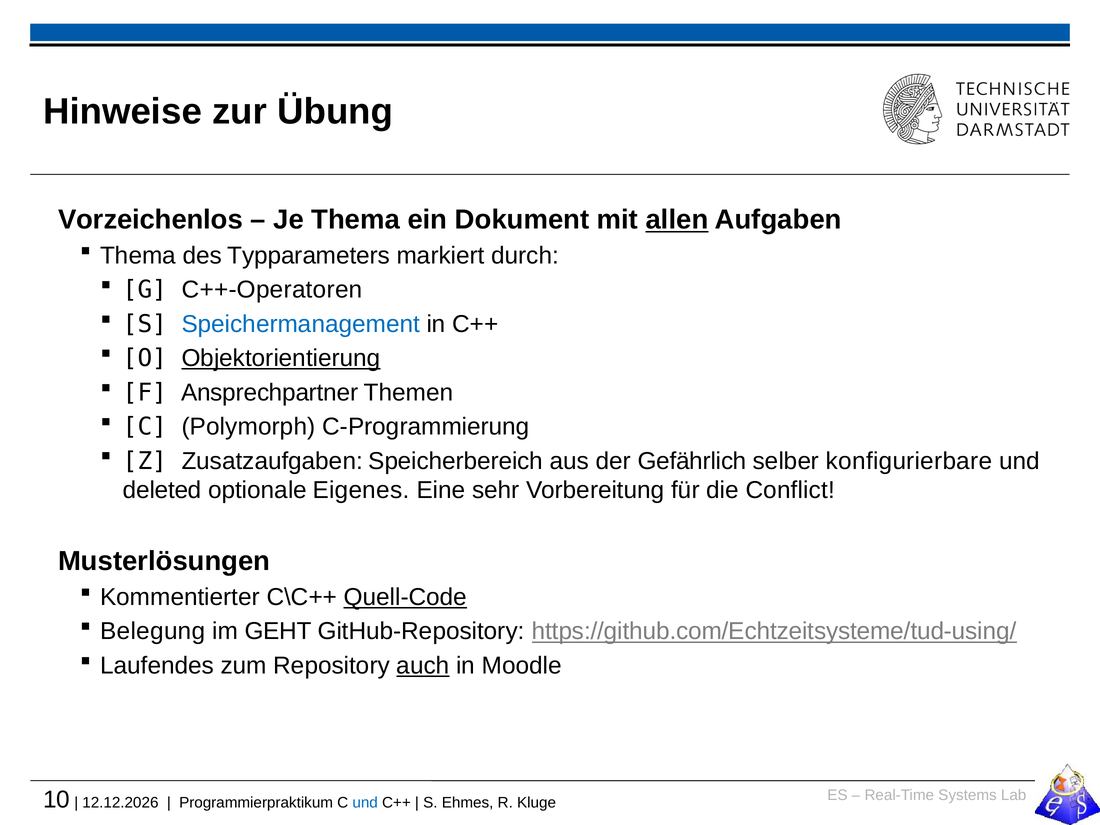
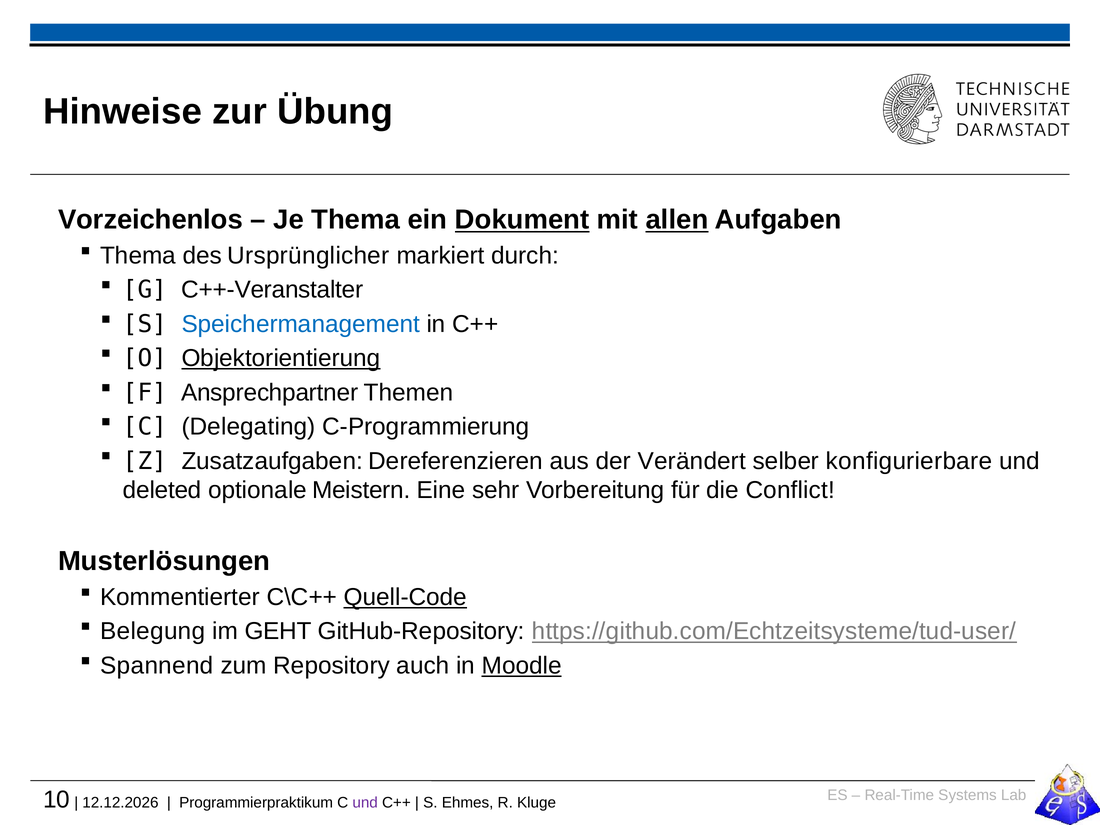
Dokument underline: none -> present
Typparameters: Typparameters -> Ursprünglicher
C++-Operatoren: C++-Operatoren -> C++-Veranstalter
Polymorph: Polymorph -> Delegating
Speicherbereich: Speicherbereich -> Dereferenzieren
Gefährlich: Gefährlich -> Verändert
Eigenes: Eigenes -> Meistern
https://github.com/Echtzeitsysteme/tud-using/: https://github.com/Echtzeitsysteme/tud-using/ -> https://github.com/Echtzeitsysteme/tud-user/
Laufendes: Laufendes -> Spannend
auch underline: present -> none
Moodle underline: none -> present
und at (365, 803) colour: blue -> purple
